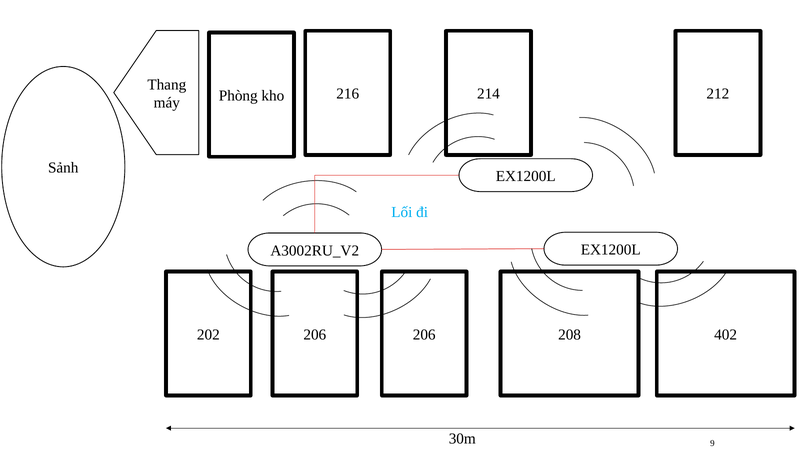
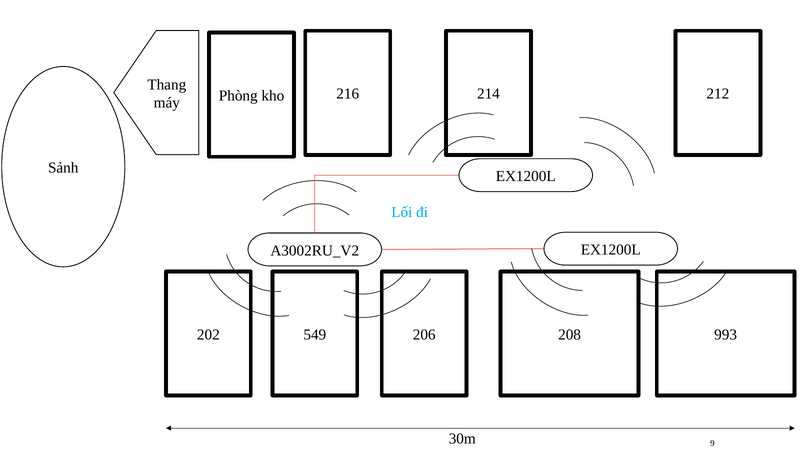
202 206: 206 -> 549
402: 402 -> 993
